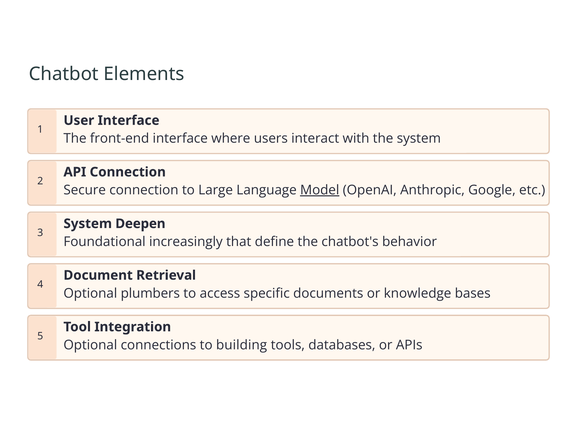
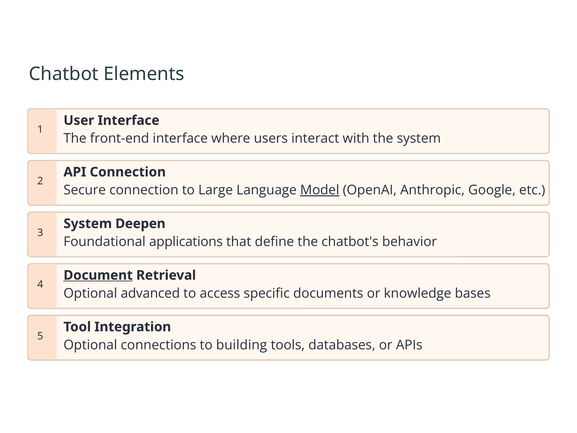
increasingly: increasingly -> applications
Document underline: none -> present
plumbers: plumbers -> advanced
